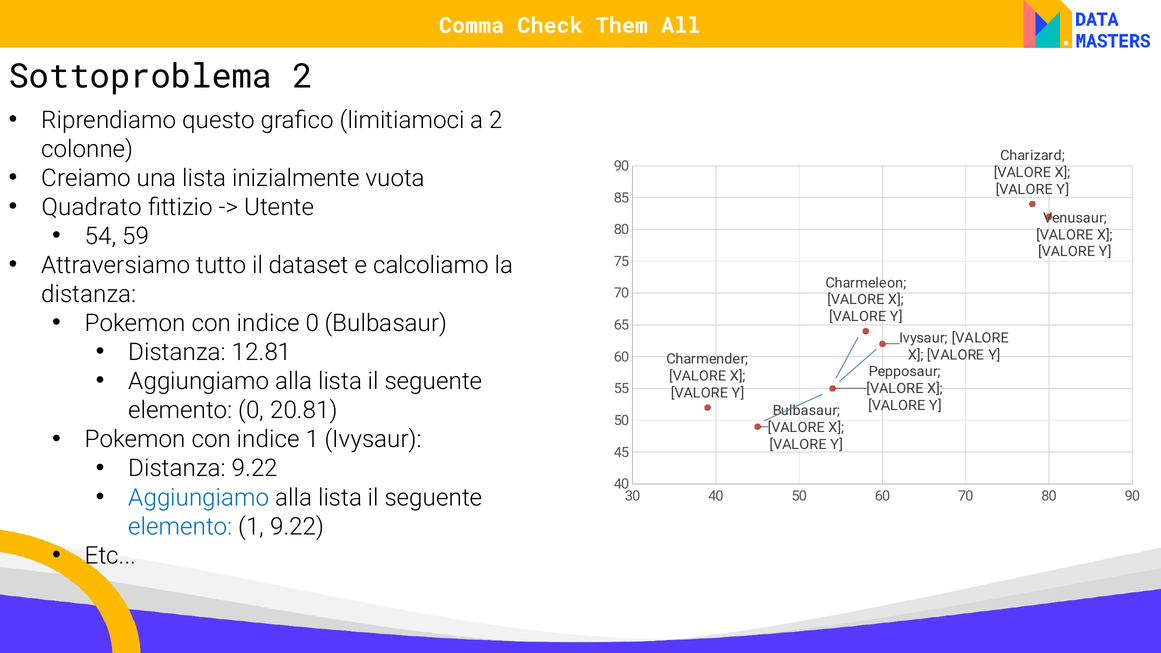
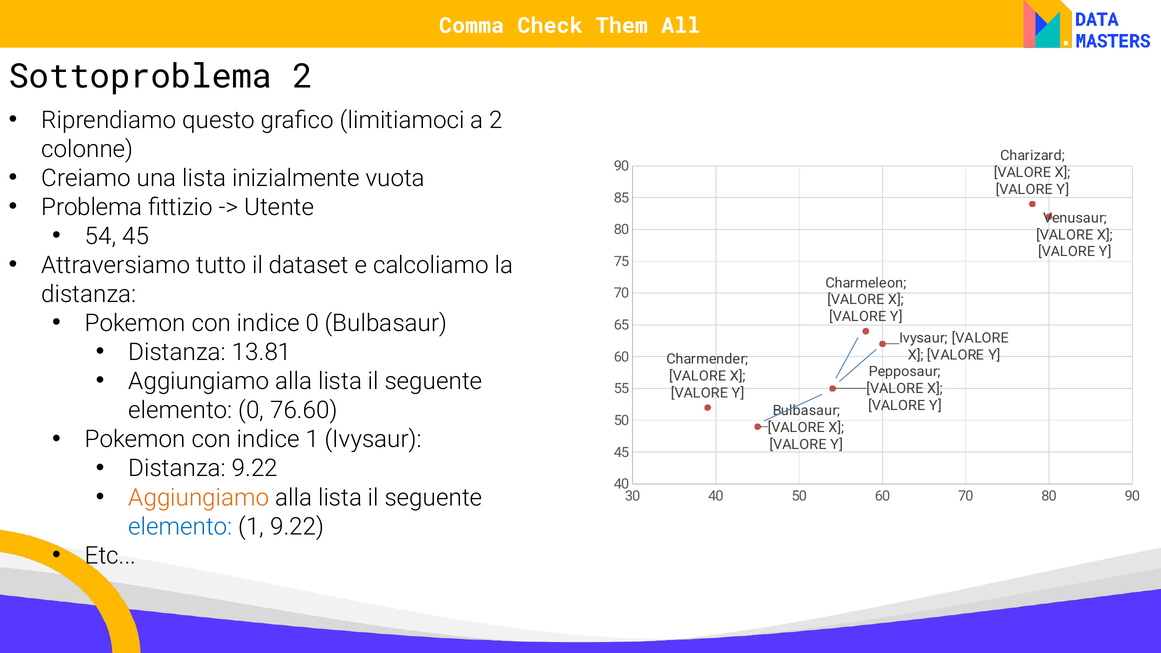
Quadrato: Quadrato -> Problema
54 59: 59 -> 45
12.81: 12.81 -> 13.81
20.81: 20.81 -> 76.60
Aggiungiamo at (199, 498) colour: blue -> orange
